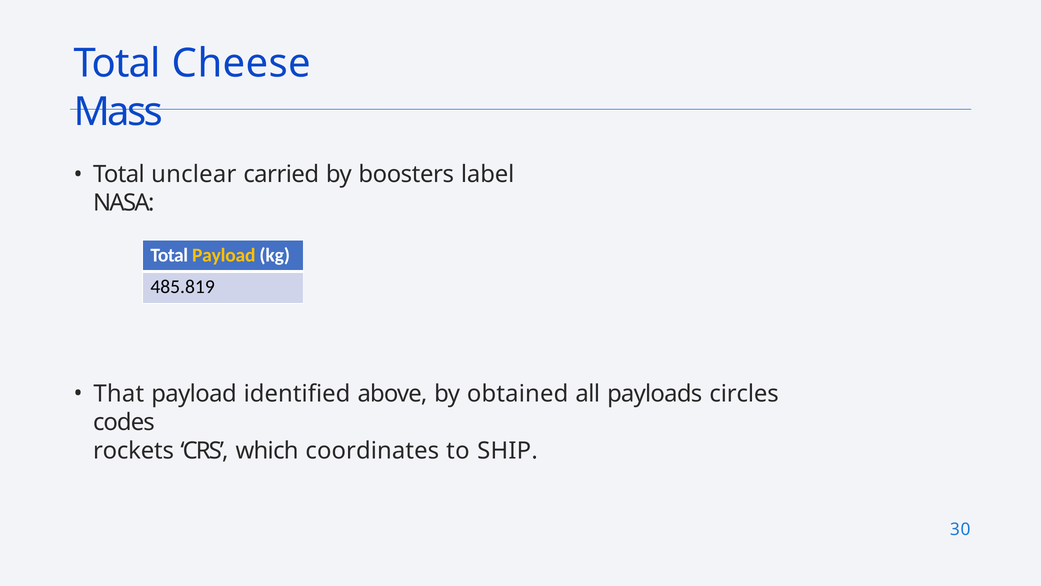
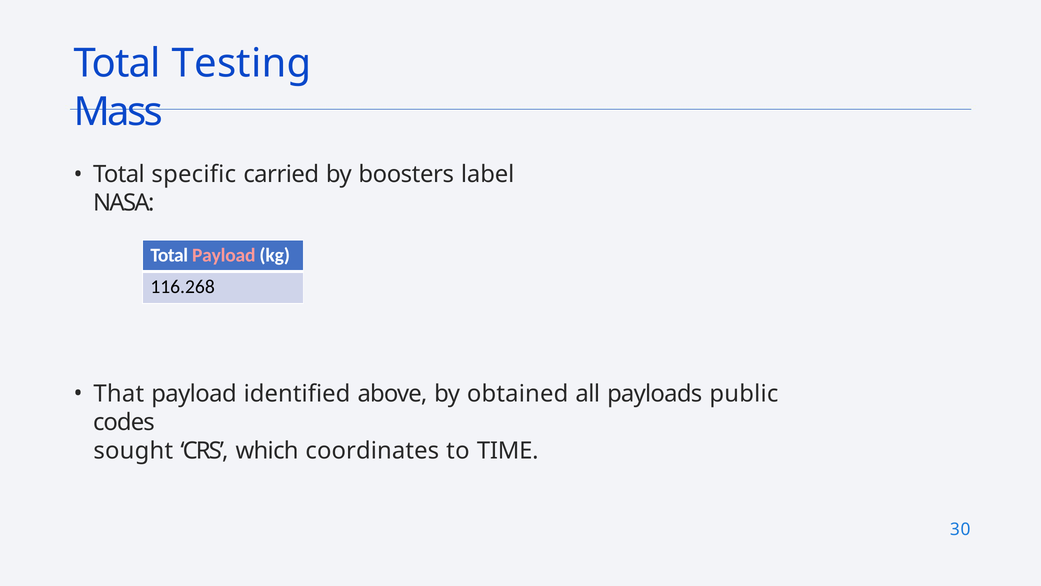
Cheese: Cheese -> Testing
unclear: unclear -> specific
Payload at (224, 255) colour: yellow -> pink
485.819: 485.819 -> 116.268
circles: circles -> public
rockets: rockets -> sought
SHIP: SHIP -> TIME
